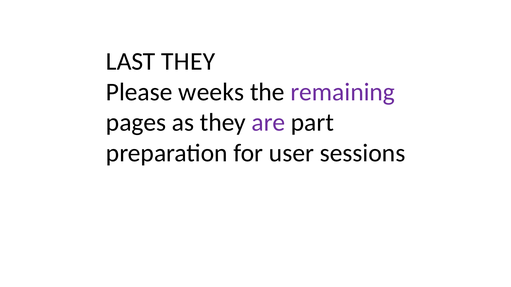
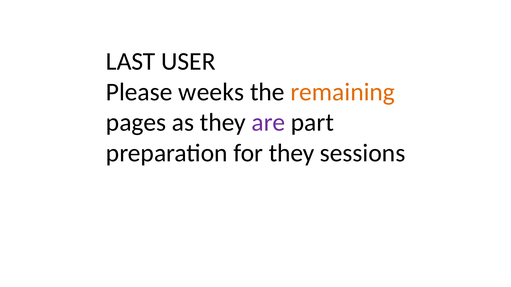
LAST THEY: THEY -> USER
remaining colour: purple -> orange
for user: user -> they
